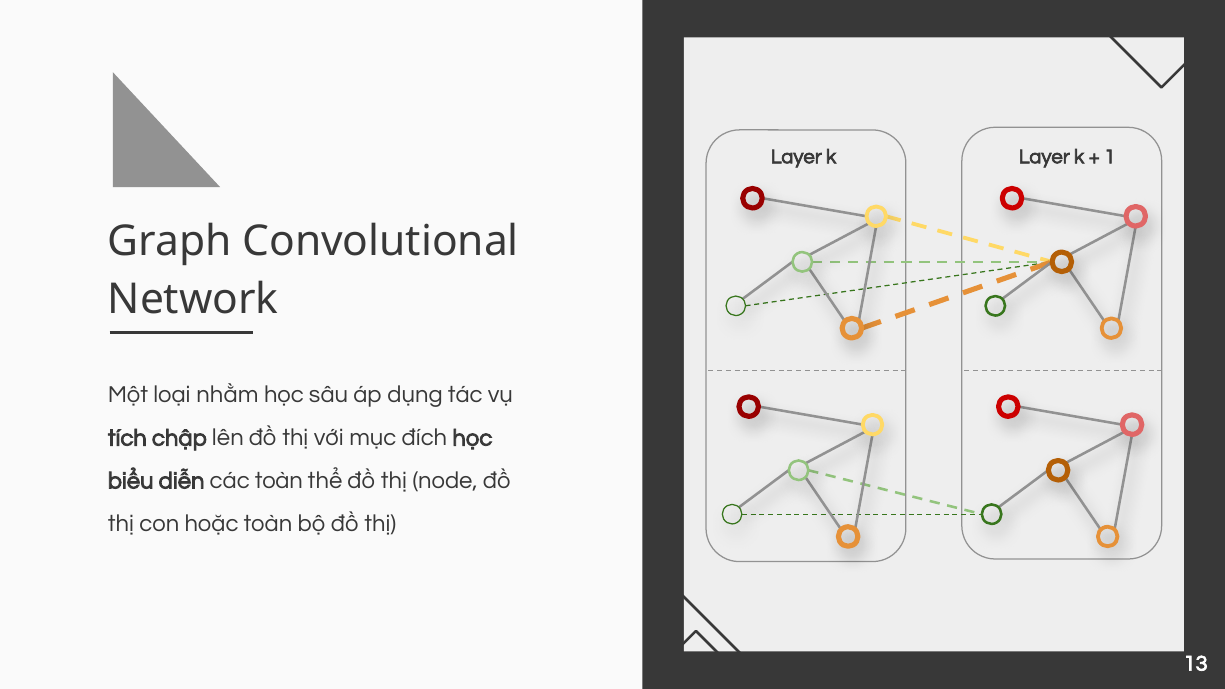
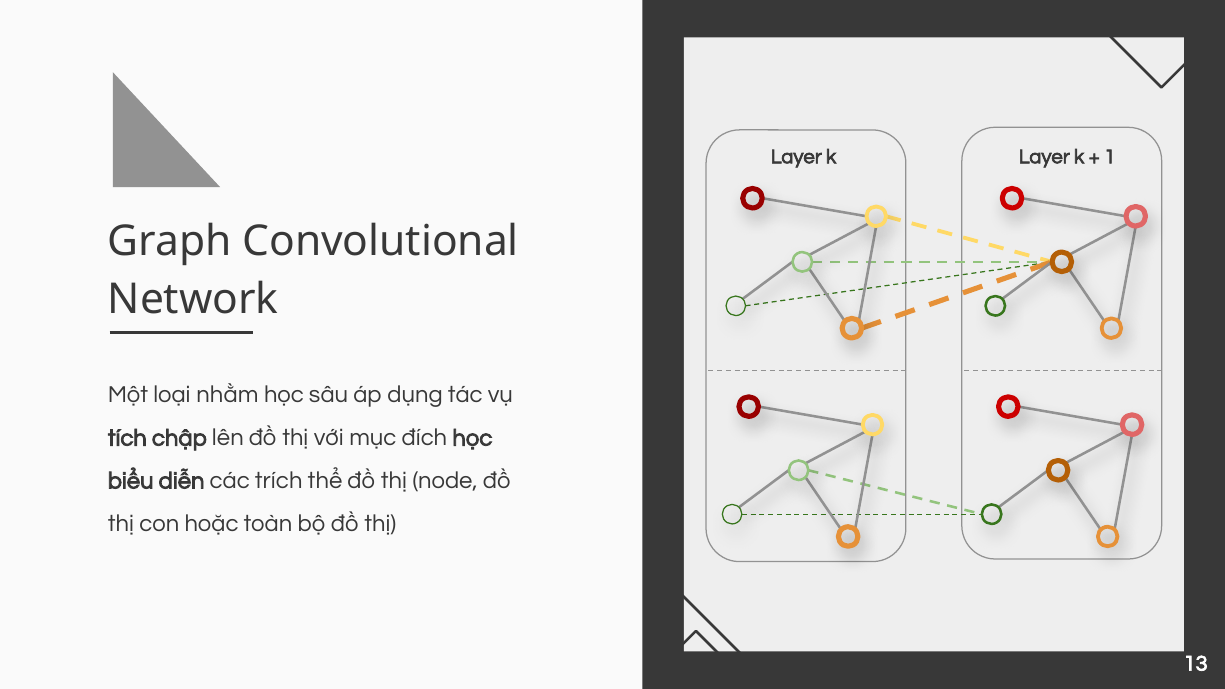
các toàn: toàn -> trích
